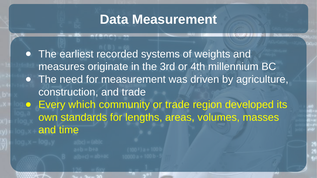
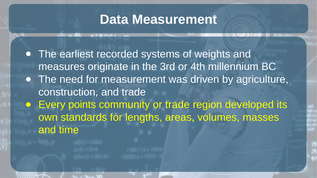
which: which -> points
